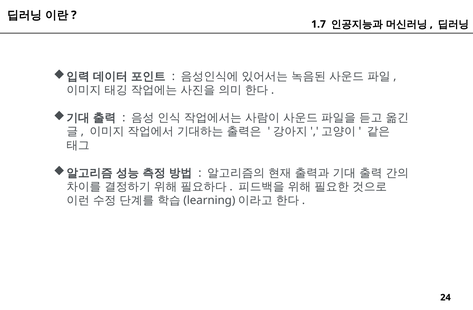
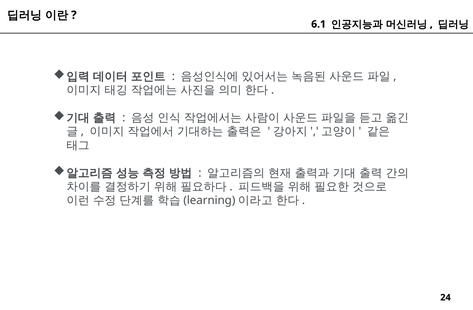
1.7: 1.7 -> 6.1
